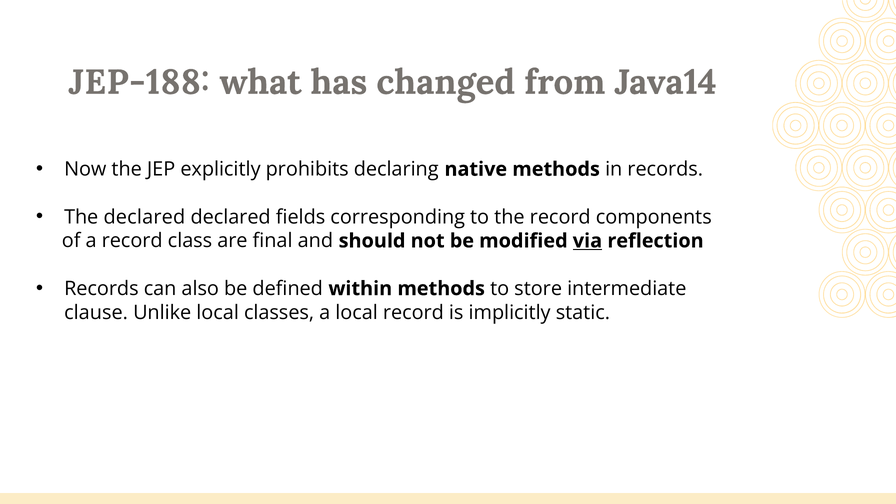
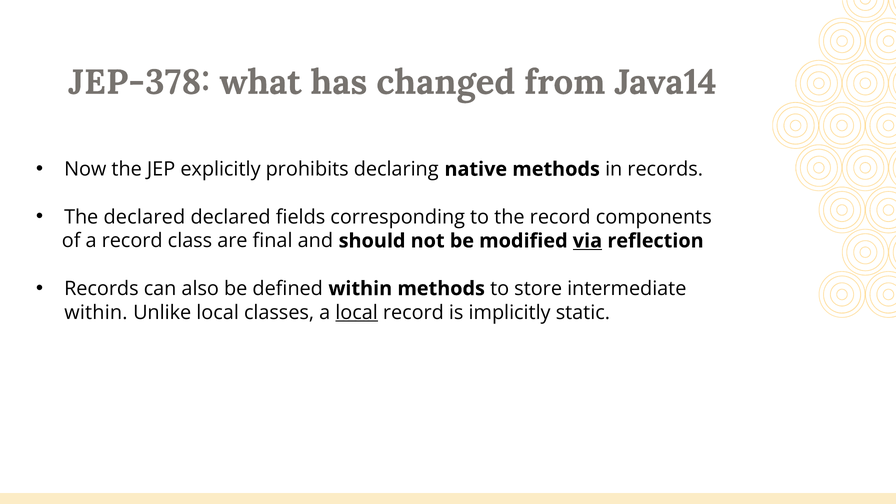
JEP-188: JEP-188 -> JEP-378
clause at (96, 313): clause -> within
local at (357, 313) underline: none -> present
